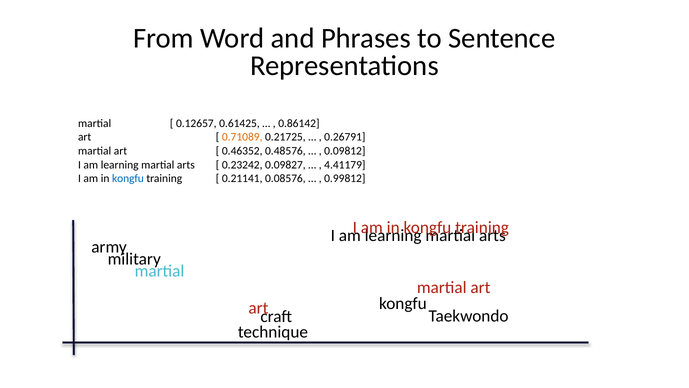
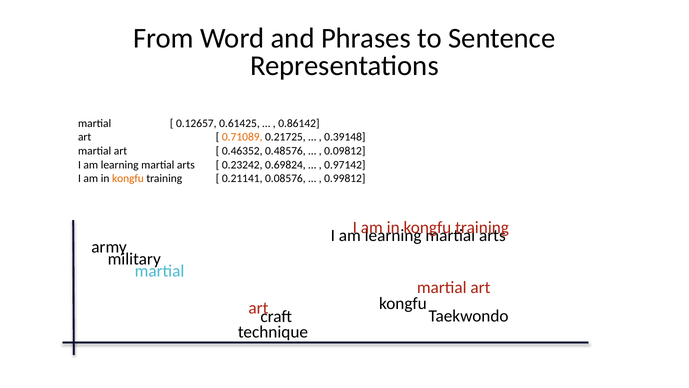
0.26791: 0.26791 -> 0.39148
0.09827: 0.09827 -> 0.69824
4.41179: 4.41179 -> 0.97142
kongfu at (128, 178) colour: blue -> orange
